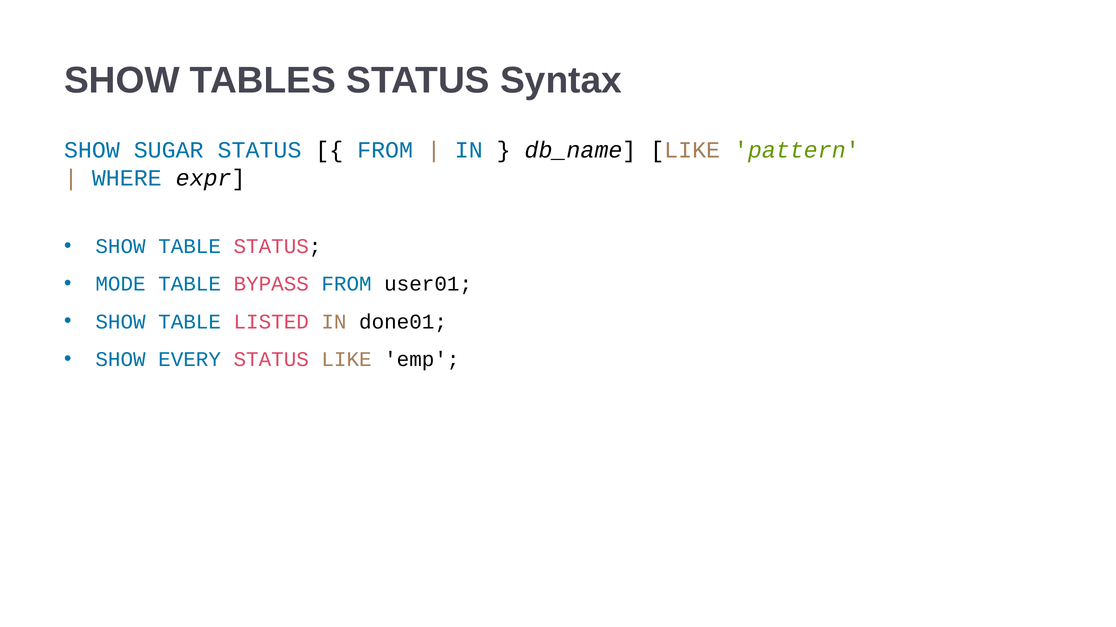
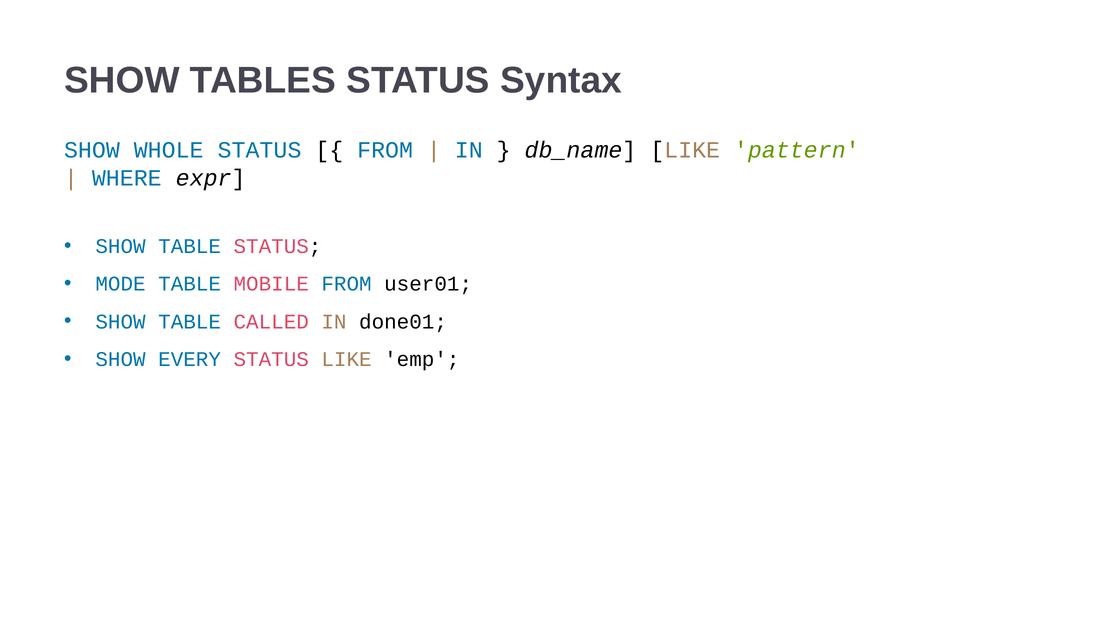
SUGAR: SUGAR -> WHOLE
BYPASS: BYPASS -> MOBILE
LISTED: LISTED -> CALLED
